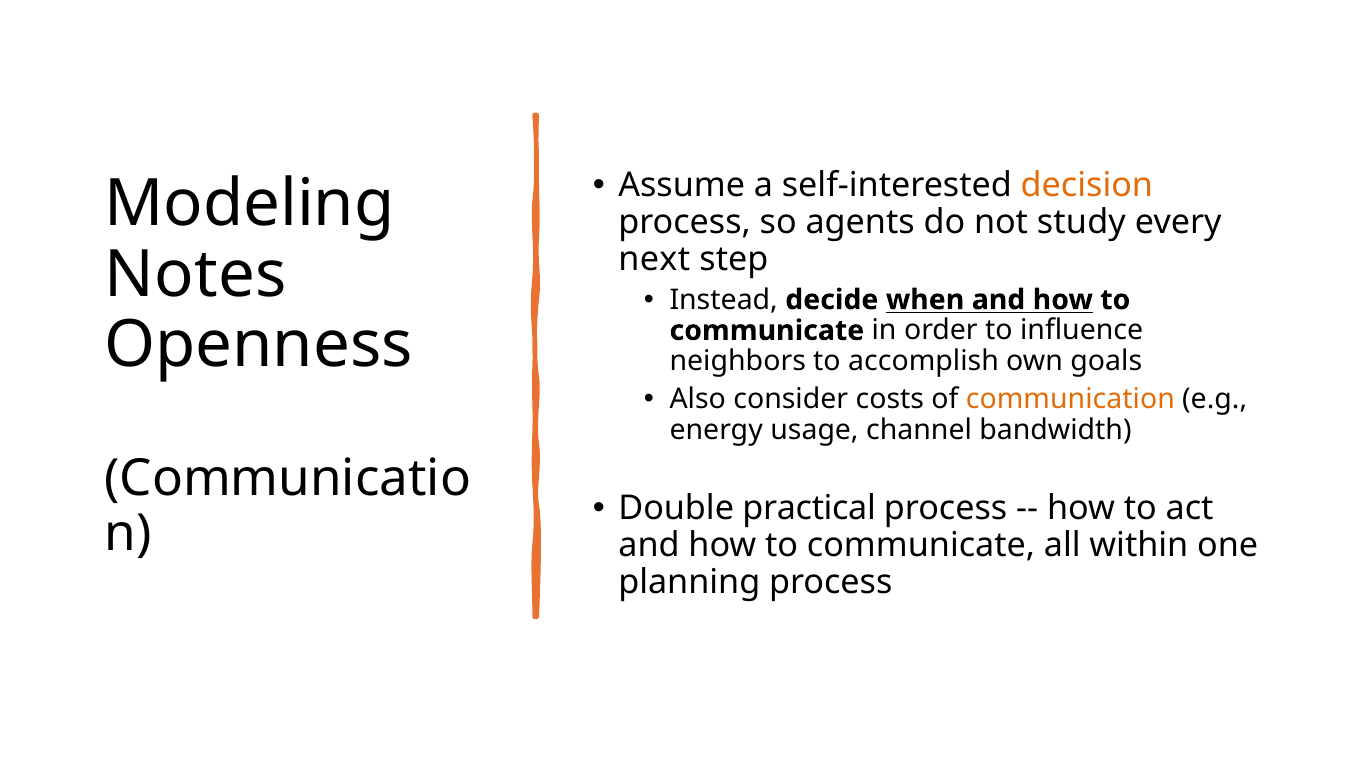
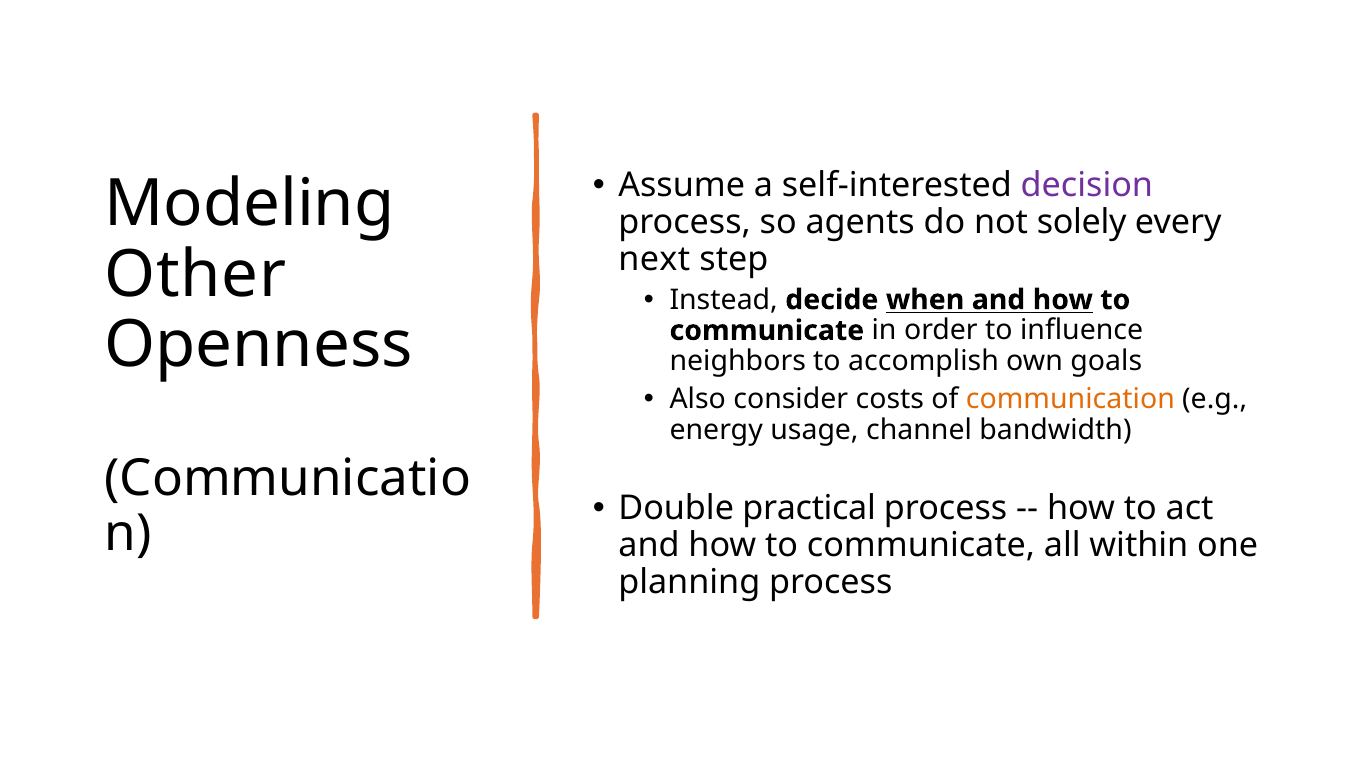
decision colour: orange -> purple
study: study -> solely
Notes: Notes -> Other
